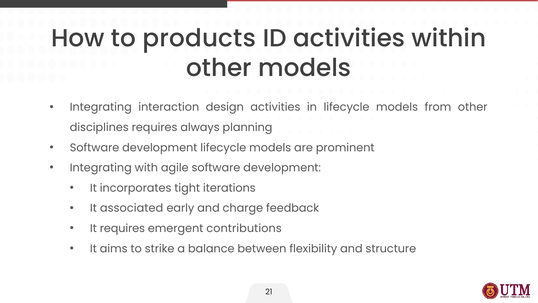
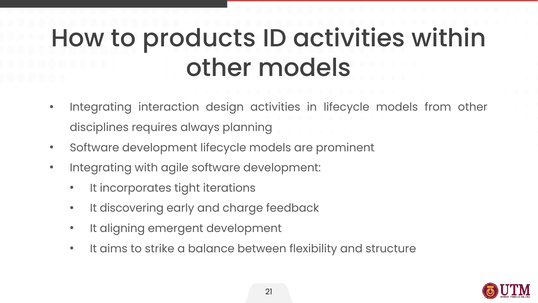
associated: associated -> discovering
It requires: requires -> aligning
emergent contributions: contributions -> development
